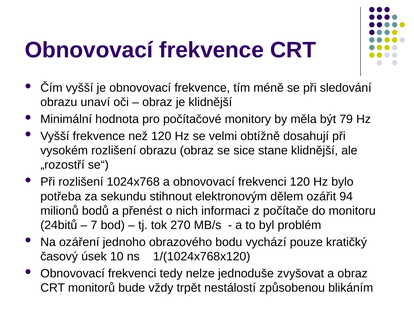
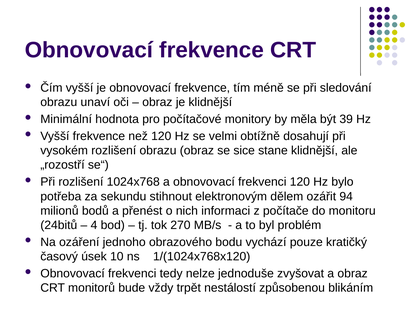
79: 79 -> 39
7: 7 -> 4
